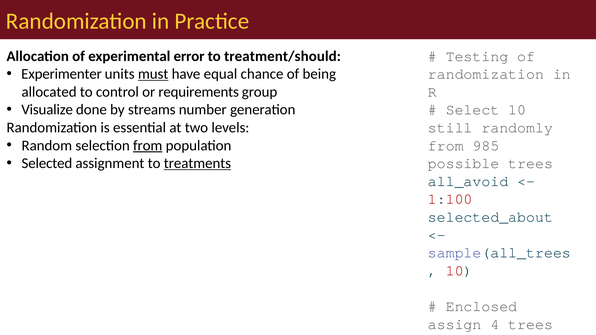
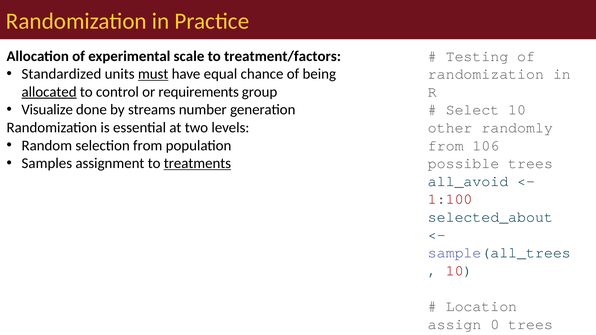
error: error -> scale
treatment/should: treatment/should -> treatment/factors
Experimenter: Experimenter -> Standardized
allocated underline: none -> present
still: still -> other
from at (148, 146) underline: present -> none
985: 985 -> 106
Selected: Selected -> Samples
Enclosed: Enclosed -> Location
assign 4: 4 -> 0
